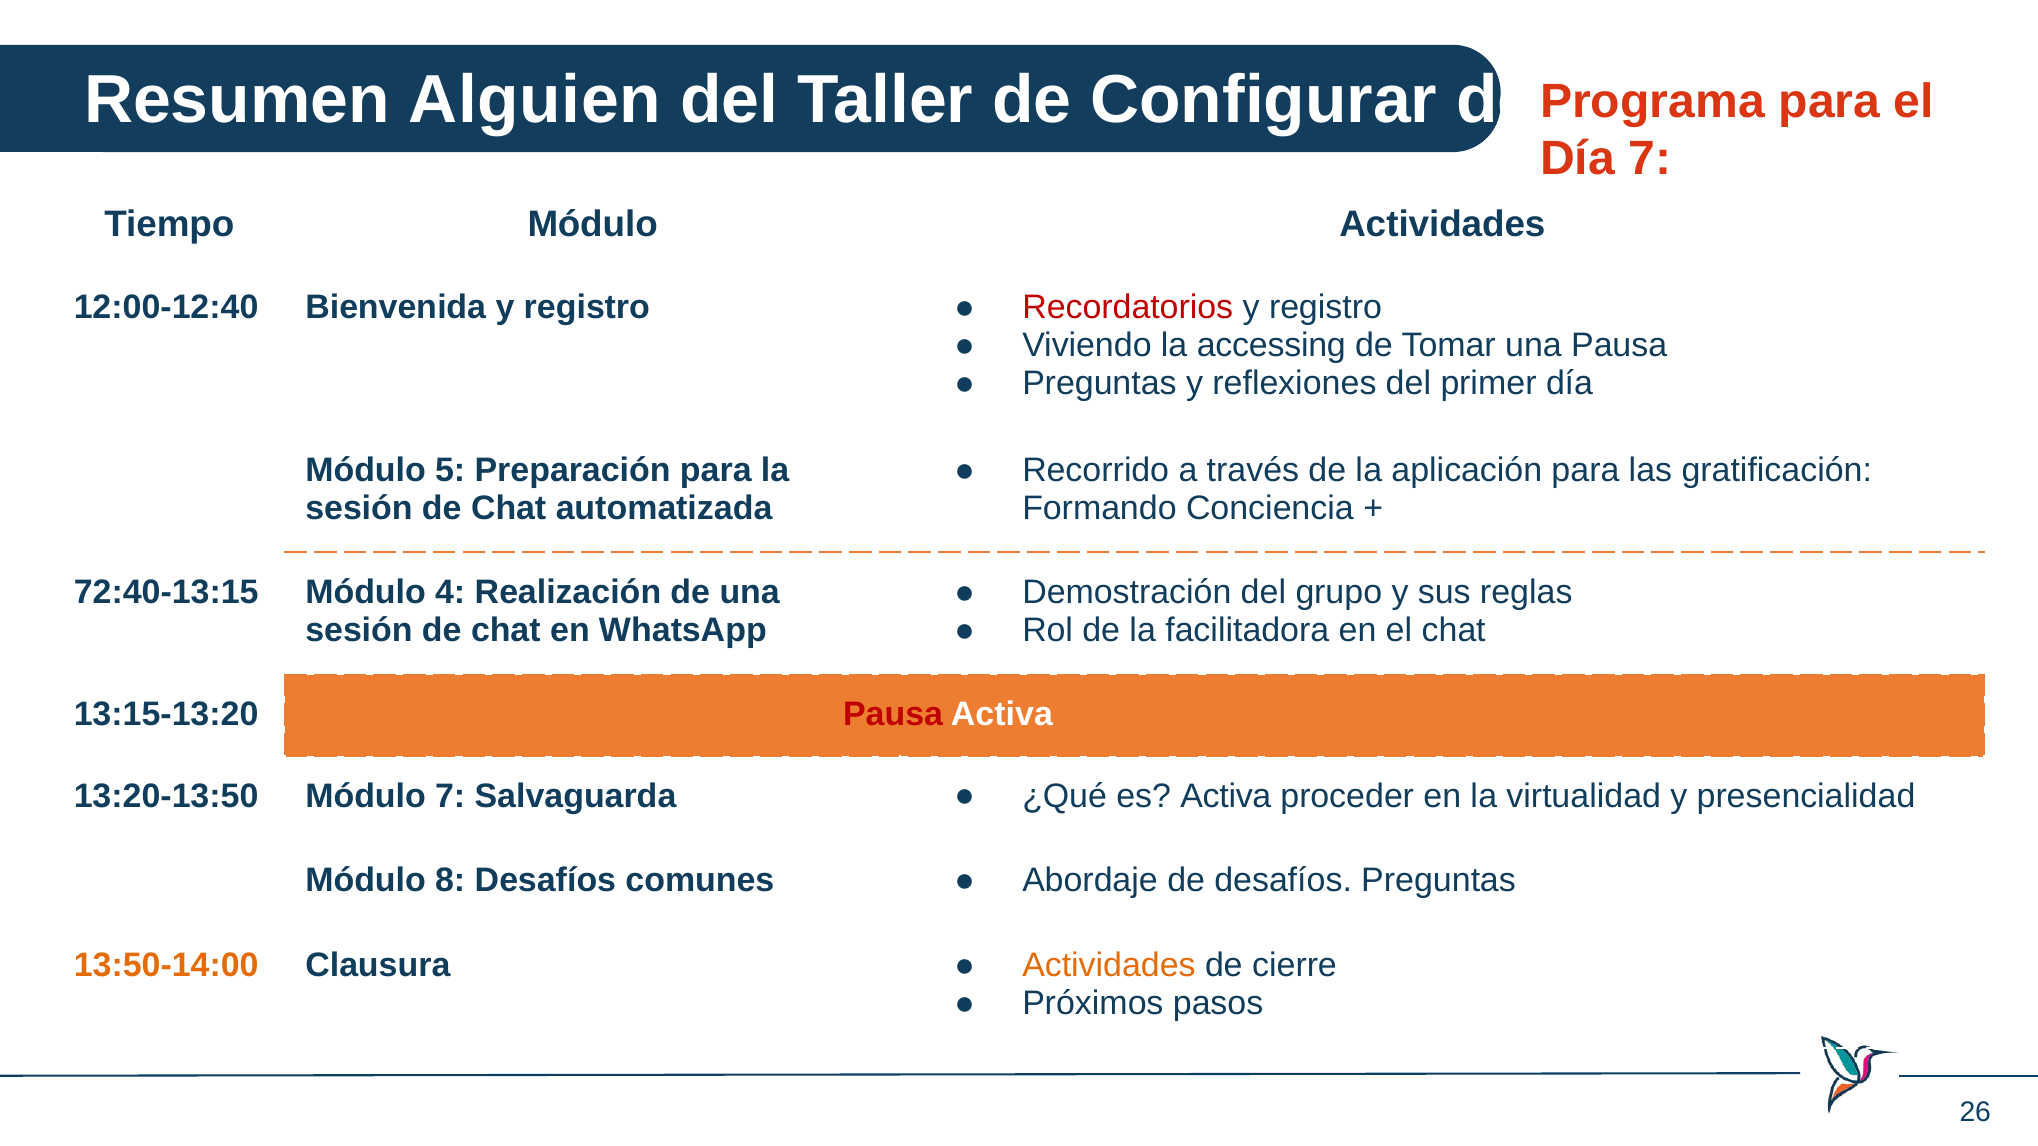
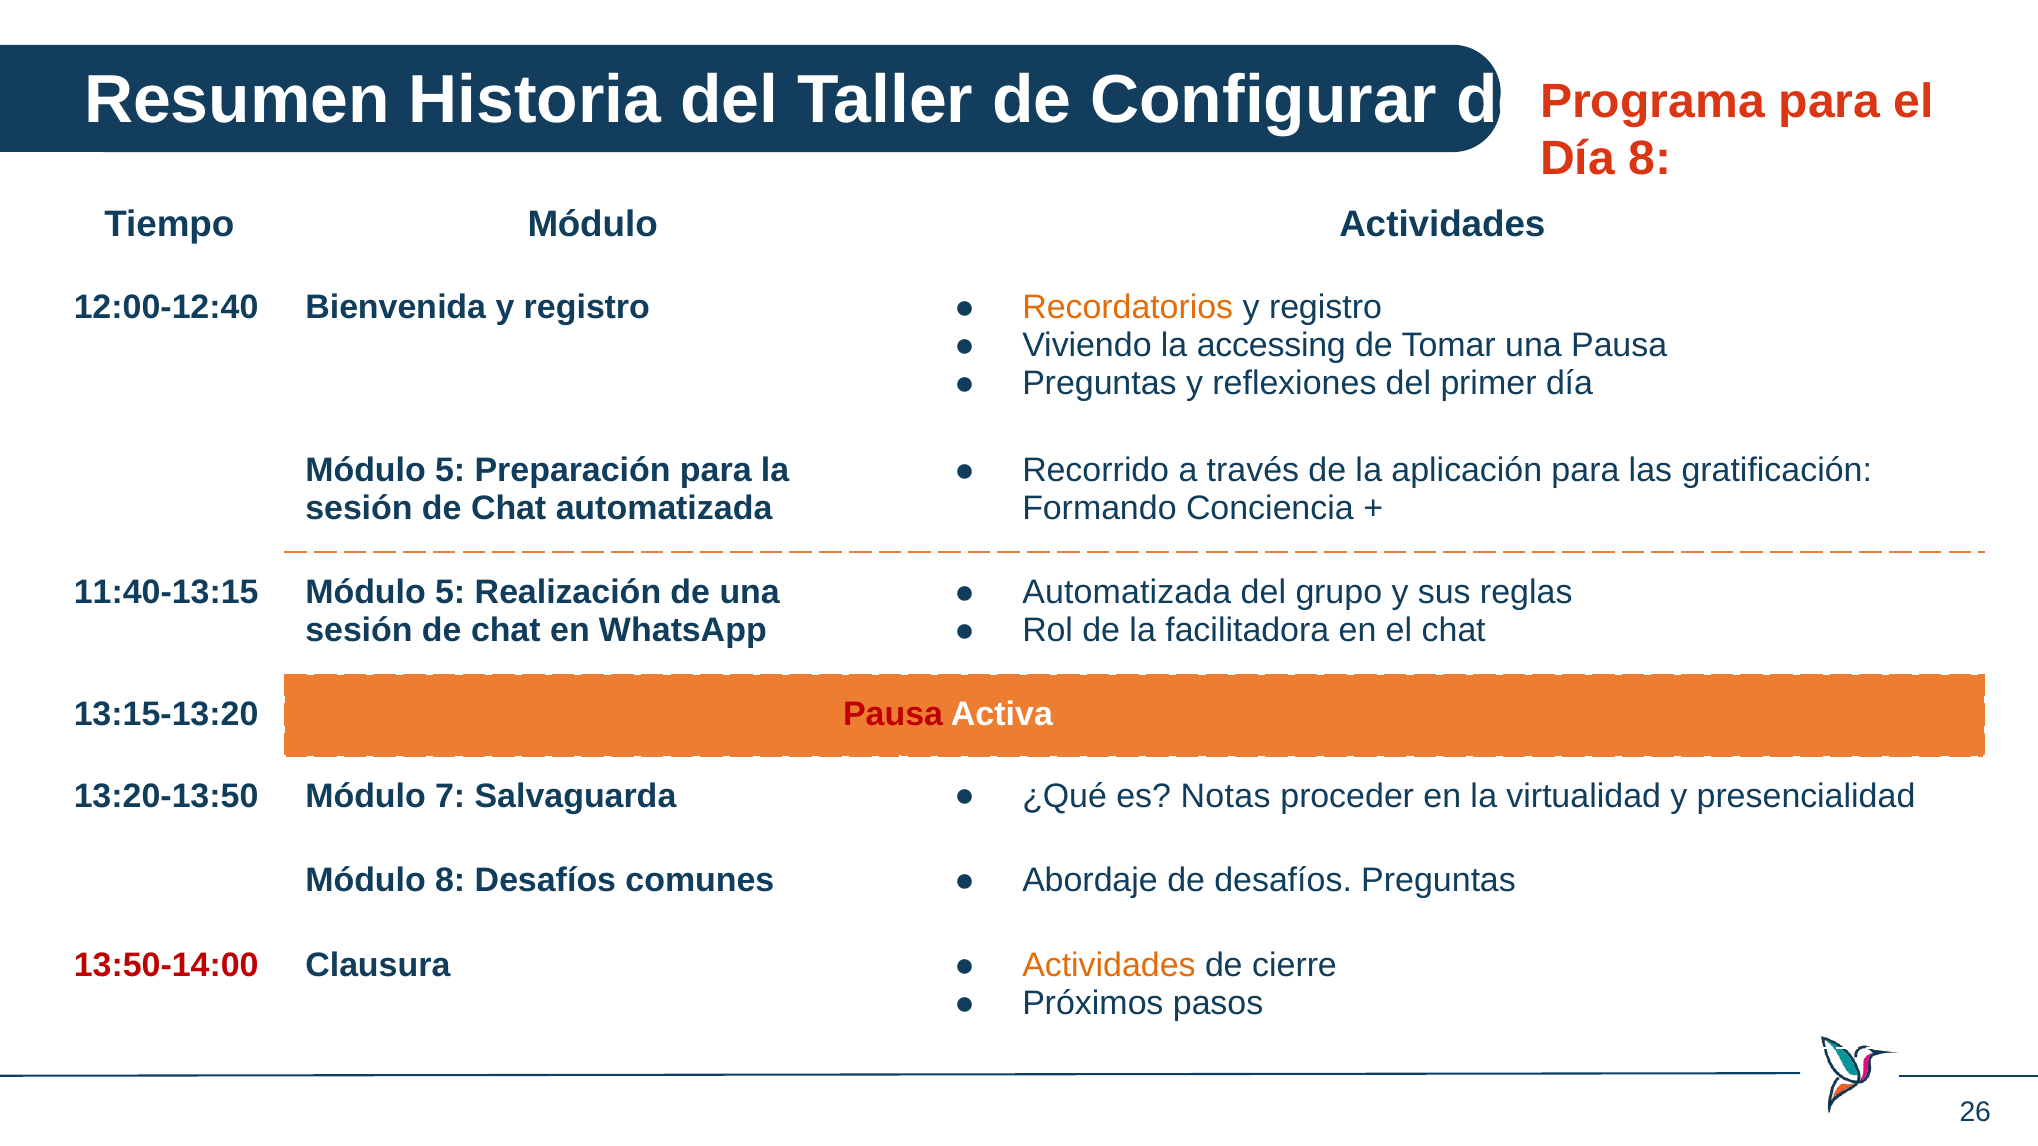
Alguien: Alguien -> Historia
Día 7: 7 -> 8
Recordatorios colour: red -> orange
72:40-13:15: 72:40-13:15 -> 11:40-13:15
4 at (450, 593): 4 -> 5
Demostración at (1127, 593): Demostración -> Automatizada
es Activa: Activa -> Notas
13:50-14:00 colour: orange -> red
